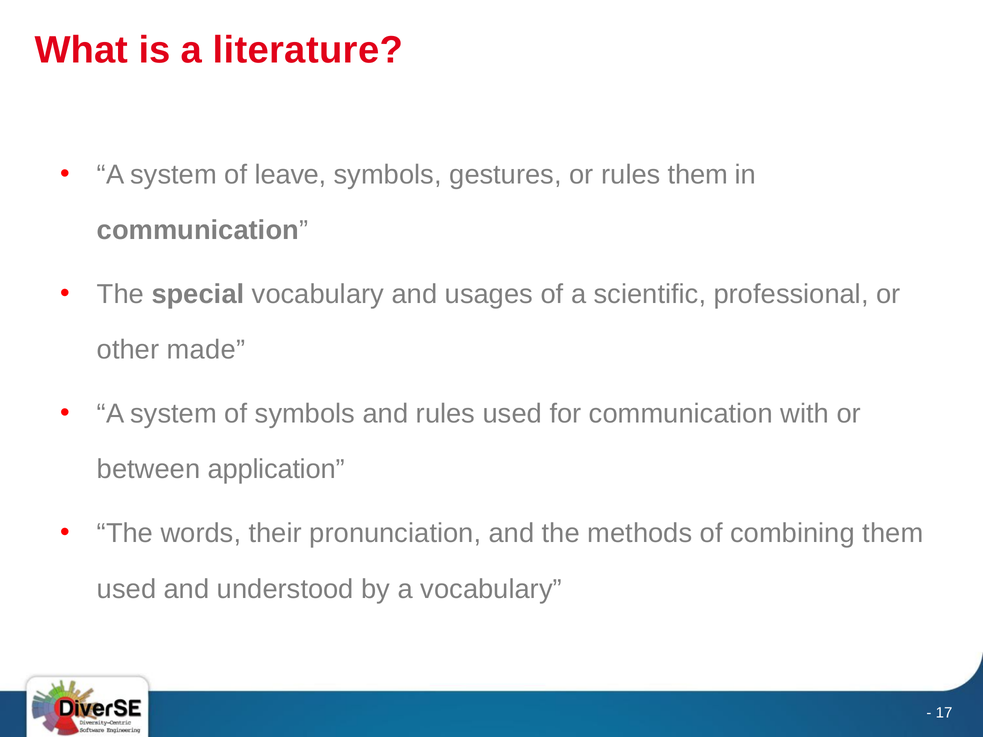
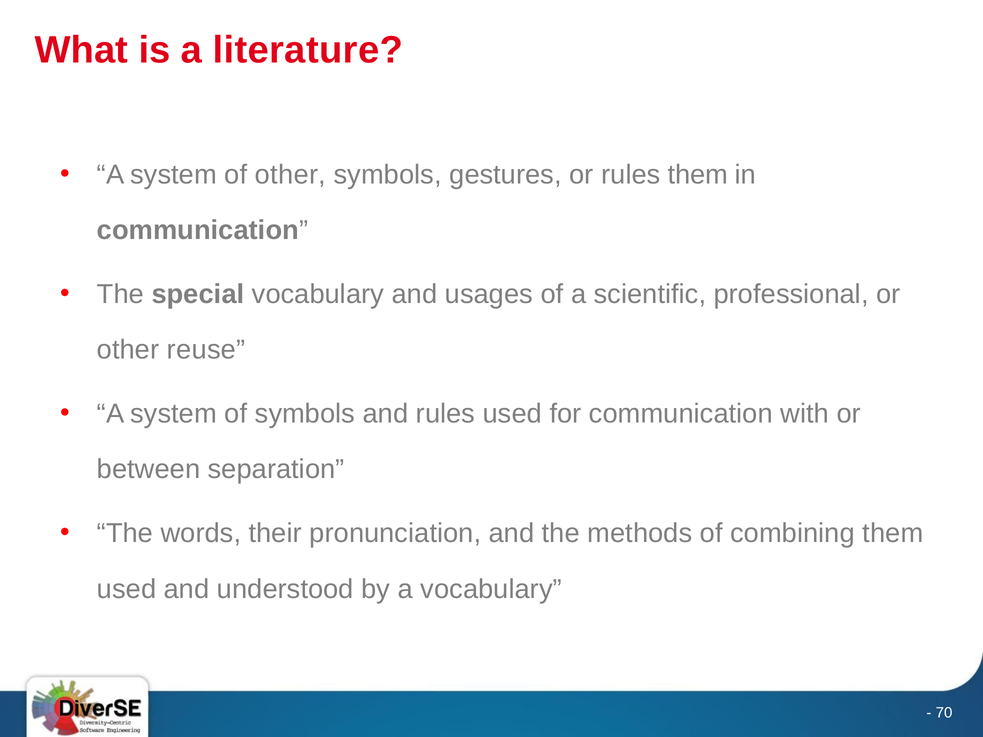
of leave: leave -> other
made: made -> reuse
application: application -> separation
17: 17 -> 70
